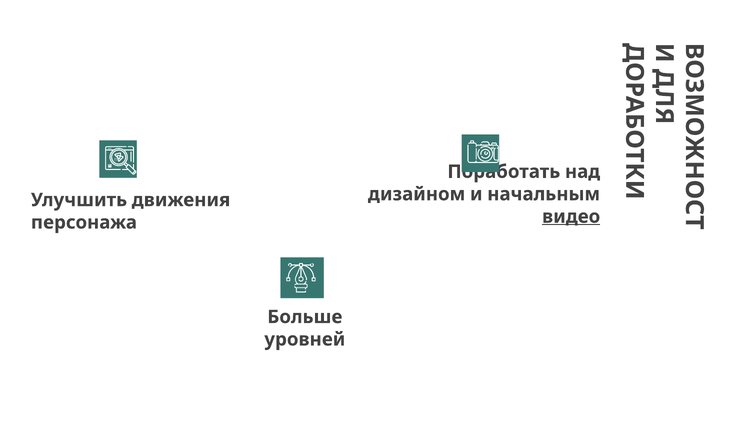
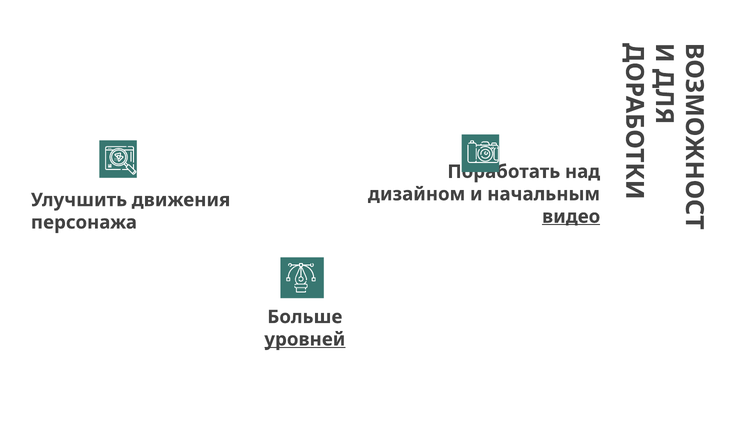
уровней underline: none -> present
